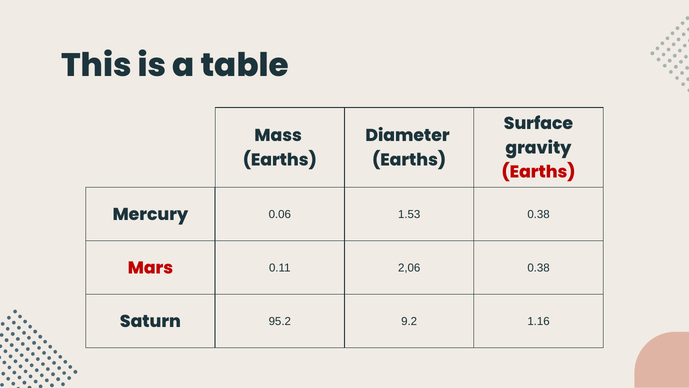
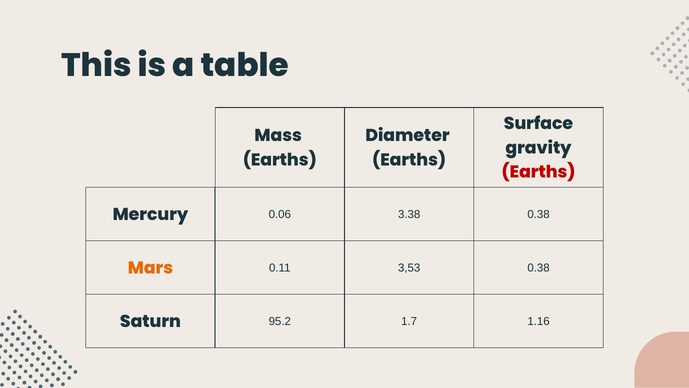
1.53: 1.53 -> 3.38
Mars colour: red -> orange
2,06: 2,06 -> 3,53
9.2: 9.2 -> 1.7
